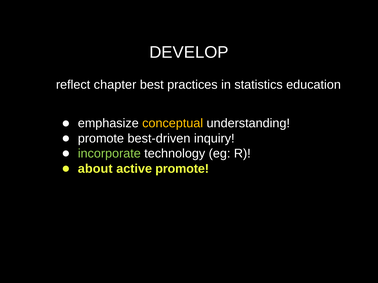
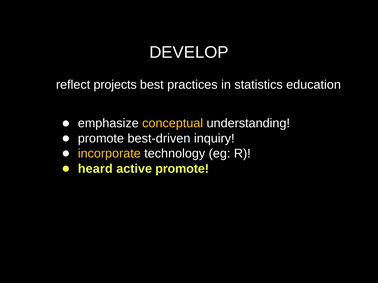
chapter: chapter -> projects
incorporate colour: light green -> yellow
about: about -> heard
